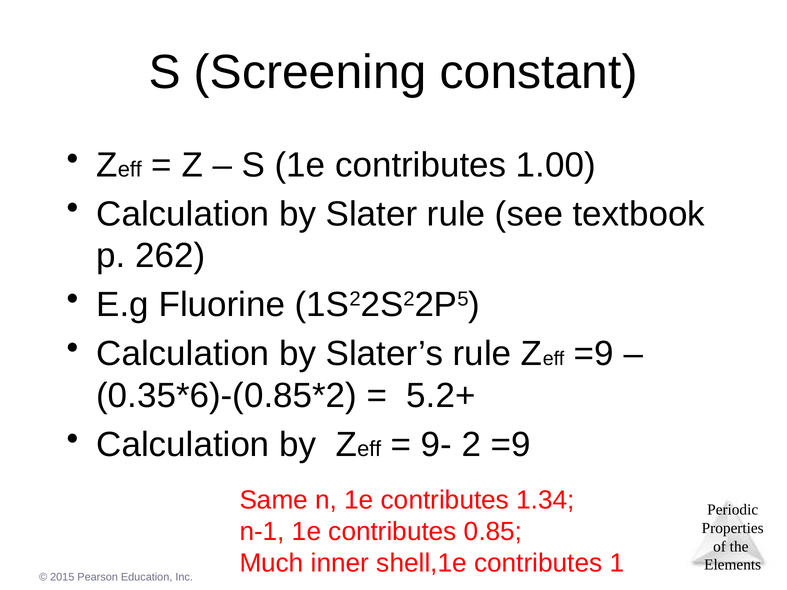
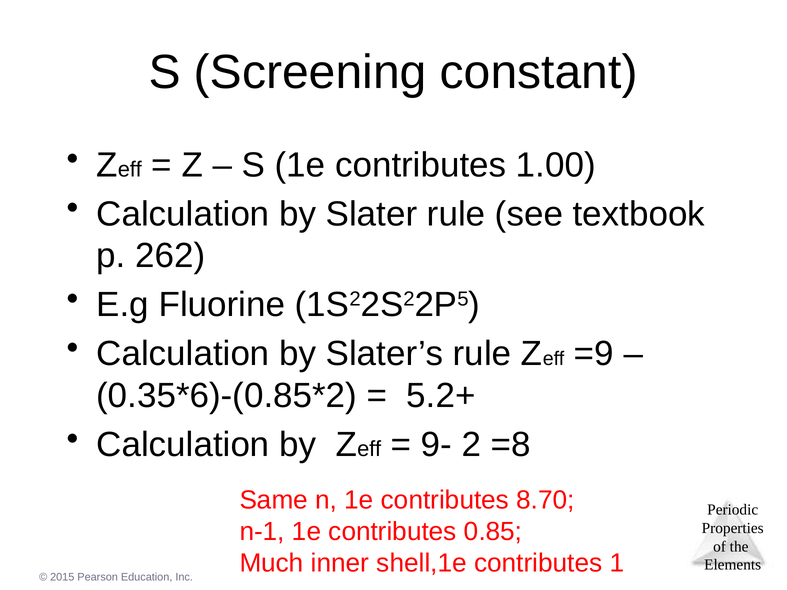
2 =9: =9 -> =8
1.34: 1.34 -> 8.70
